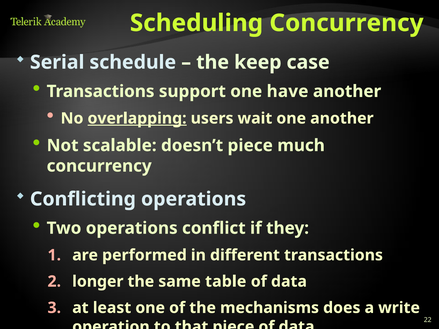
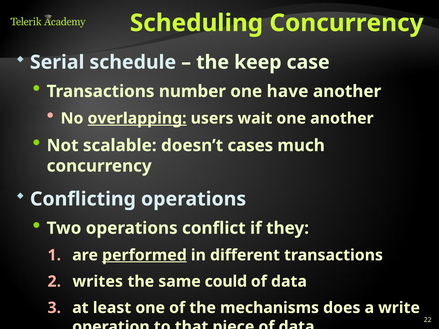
support: support -> number
doesn’t piece: piece -> cases
performed underline: none -> present
longer: longer -> writes
table: table -> could
